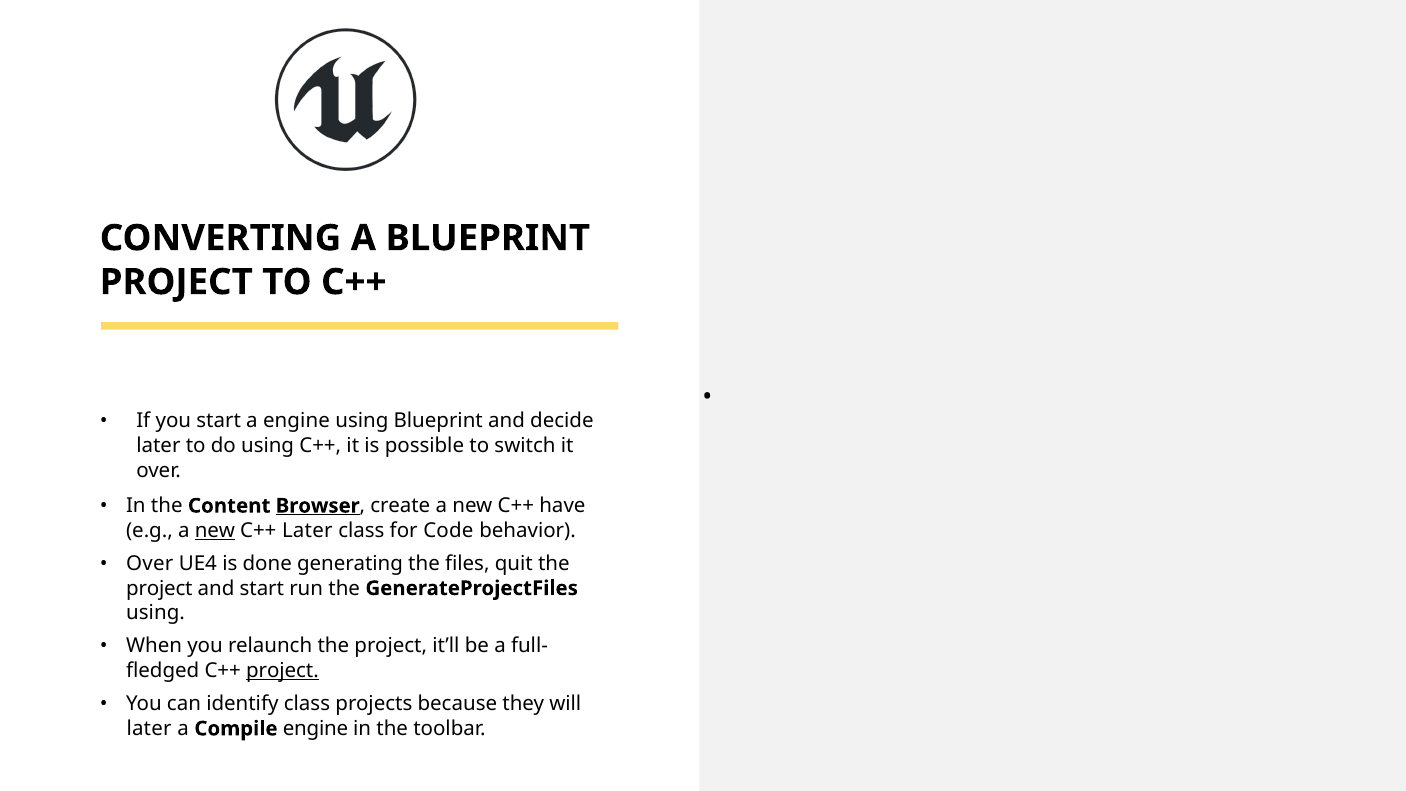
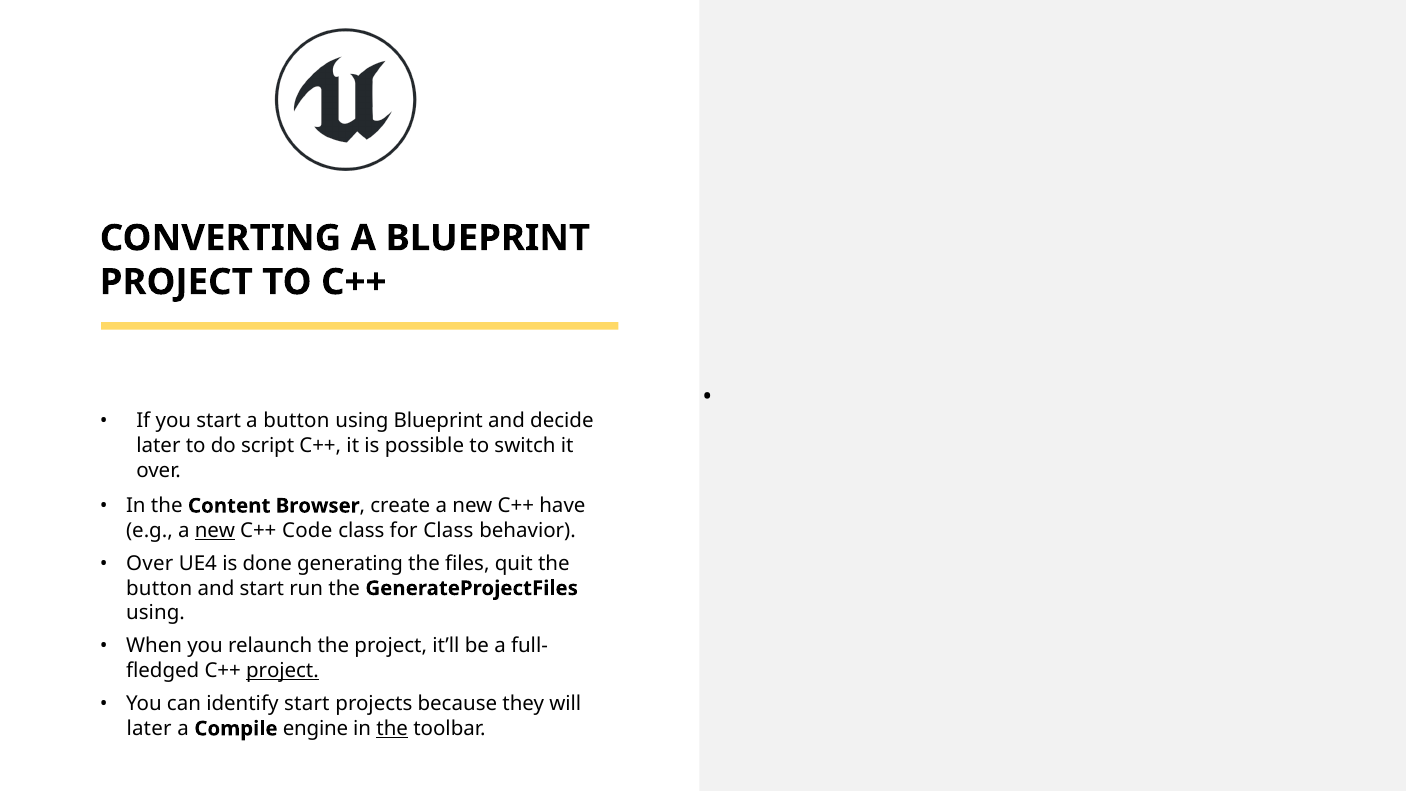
a engine: engine -> button
do using: using -> script
Browser underline: present -> none
C++ Later: Later -> Code
for Code: Code -> Class
project at (159, 588): project -> button
identify class: class -> start
the at (392, 729) underline: none -> present
